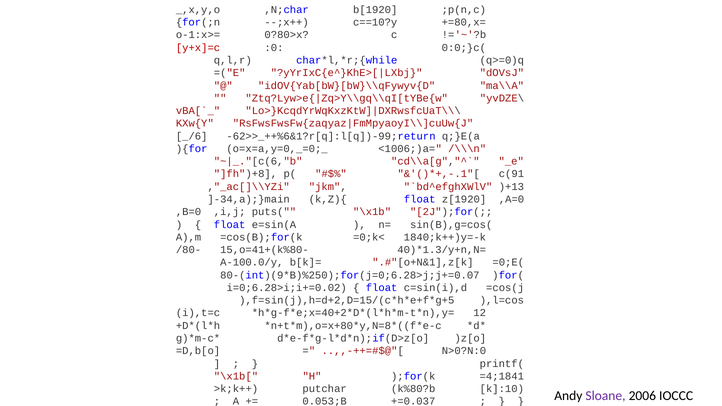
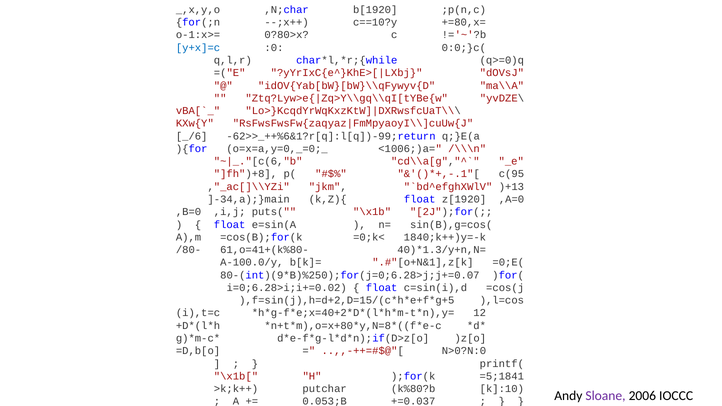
y+x]=c colour: red -> blue
c(91: c(91 -> c(95
15,o=41+(k%80-: 15,o=41+(k%80- -> 61,o=41+(k%80-
=4;1841: =4;1841 -> =5;1841
